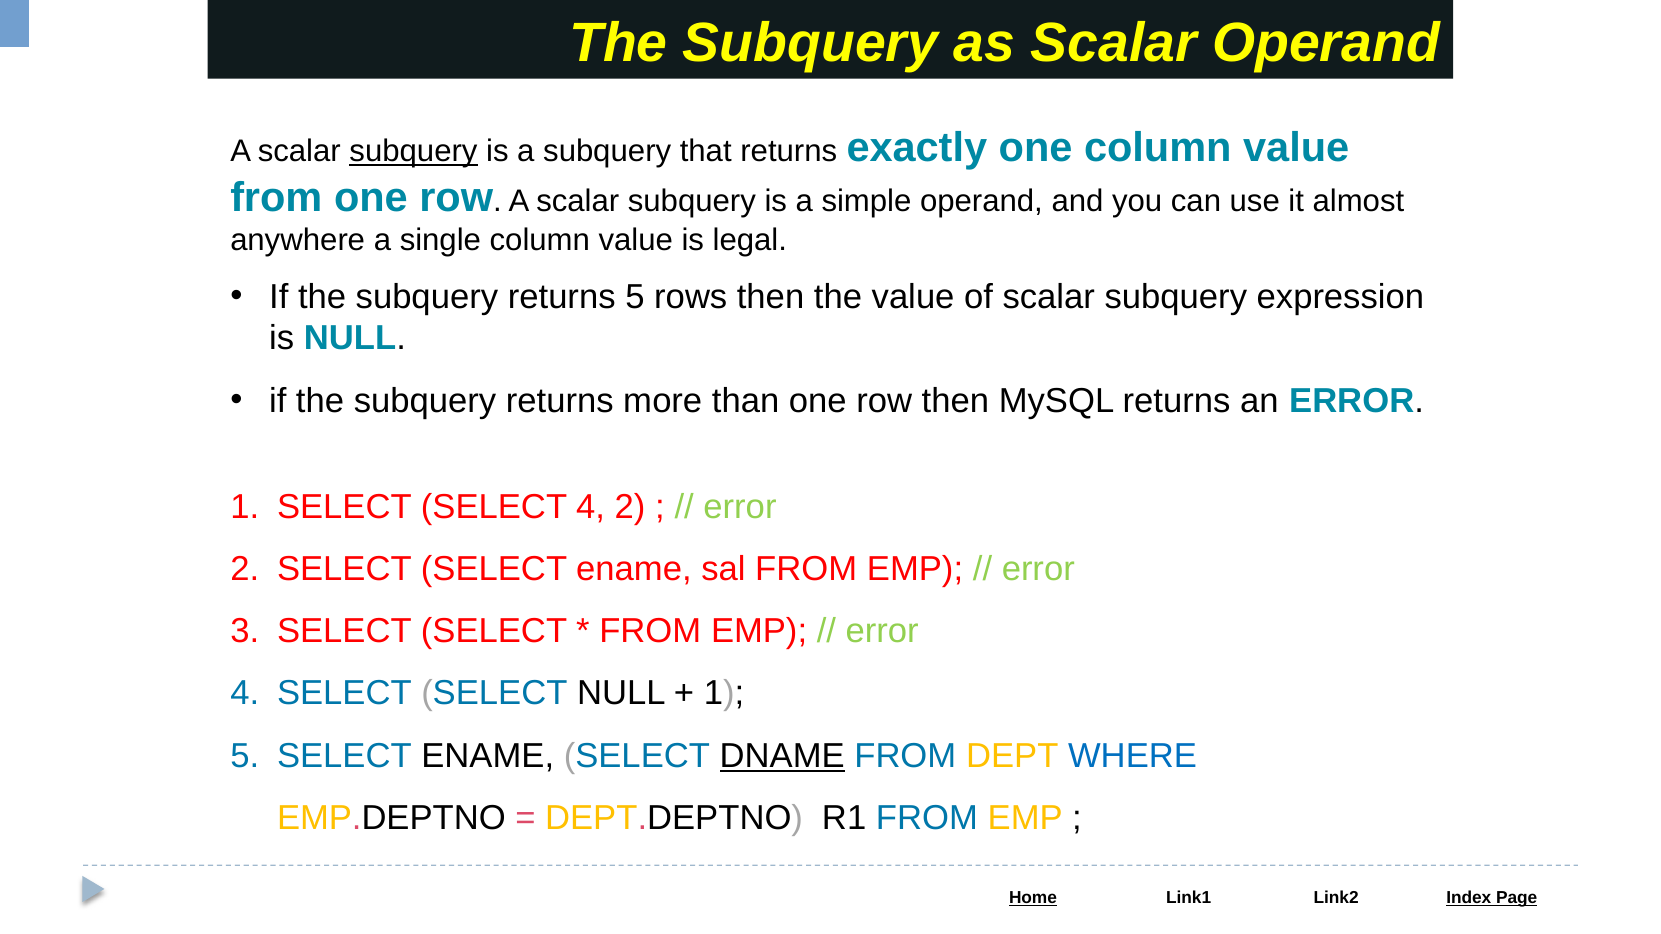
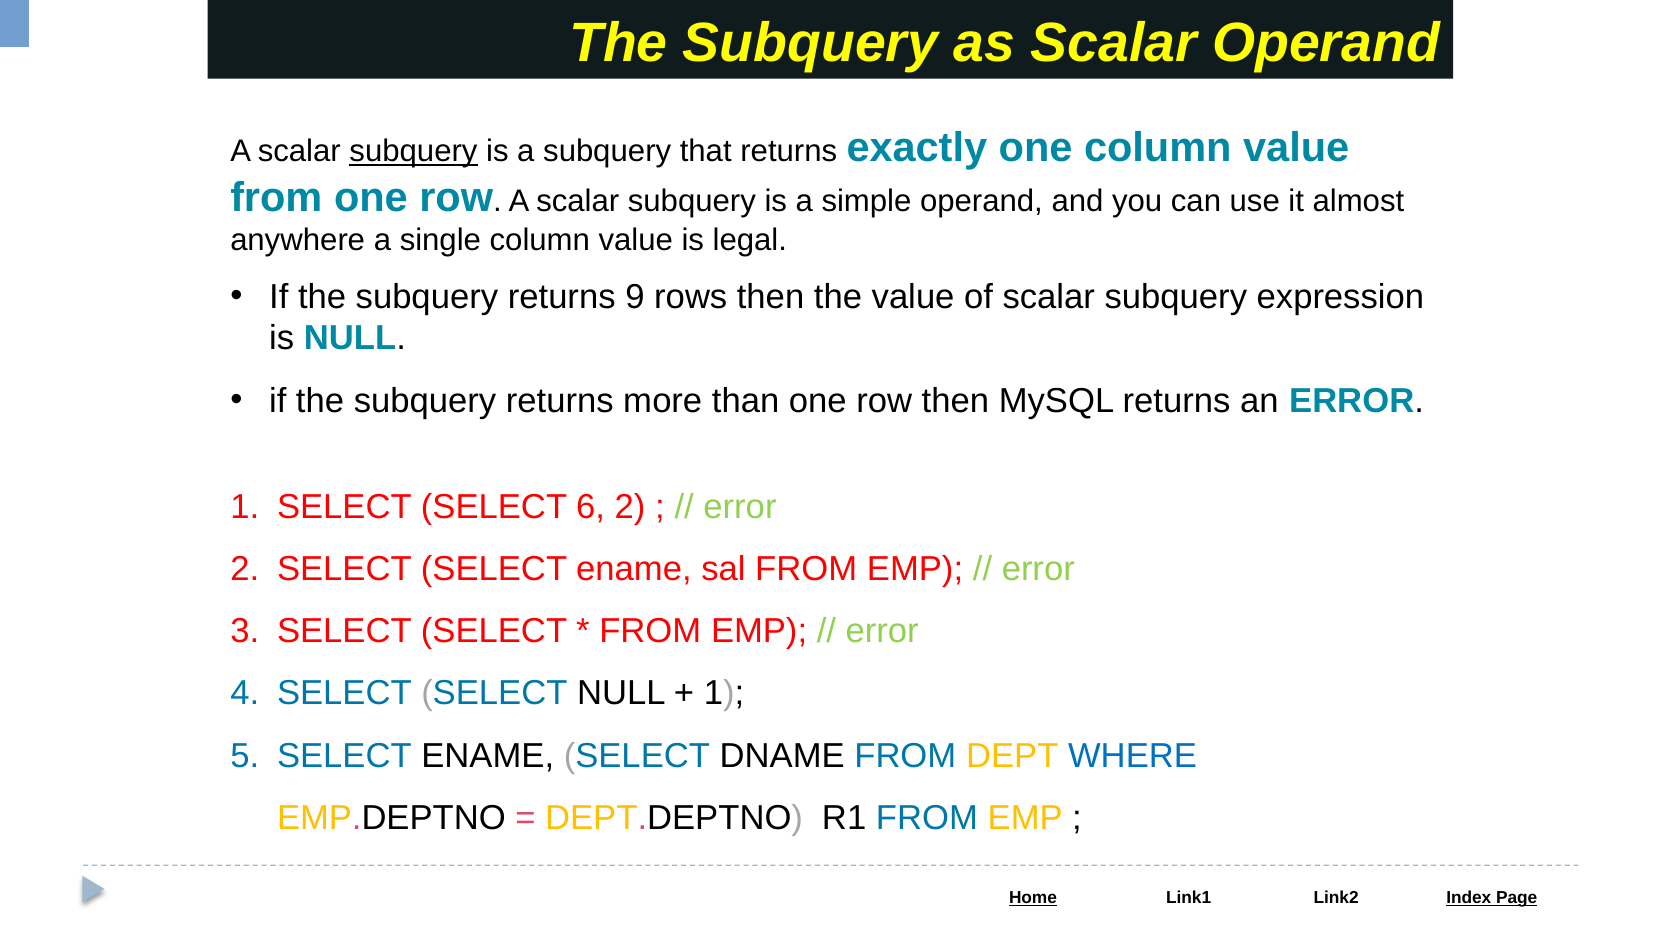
returns 5: 5 -> 9
SELECT 4: 4 -> 6
DNAME underline: present -> none
